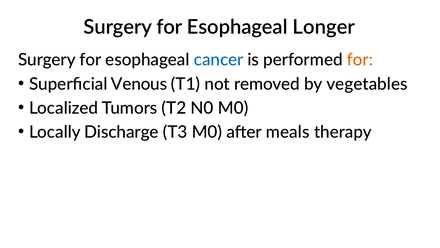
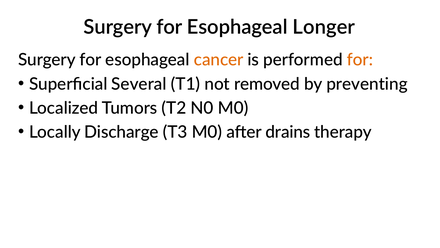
cancer colour: blue -> orange
Venous: Venous -> Several
vegetables: vegetables -> preventing
meals: meals -> drains
